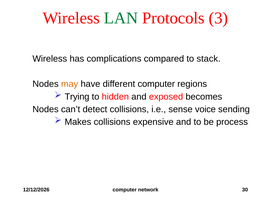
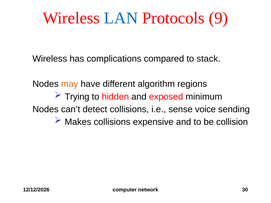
LAN colour: green -> blue
3: 3 -> 9
different computer: computer -> algorithm
becomes: becomes -> minimum
process: process -> collision
